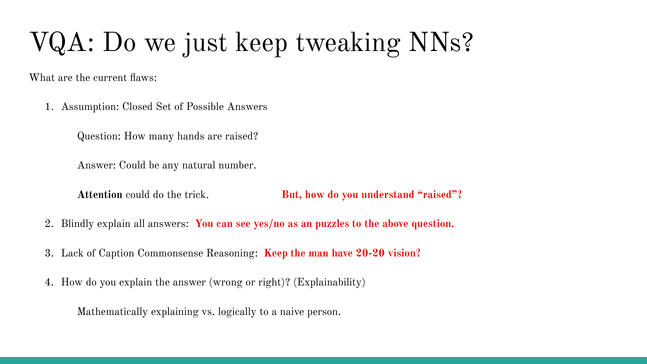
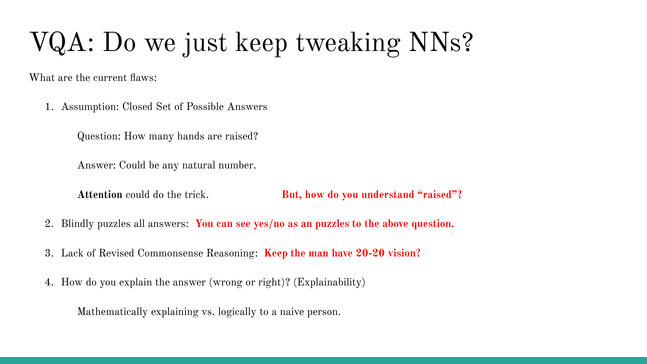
Blindly explain: explain -> puzzles
Caption: Caption -> Revised
